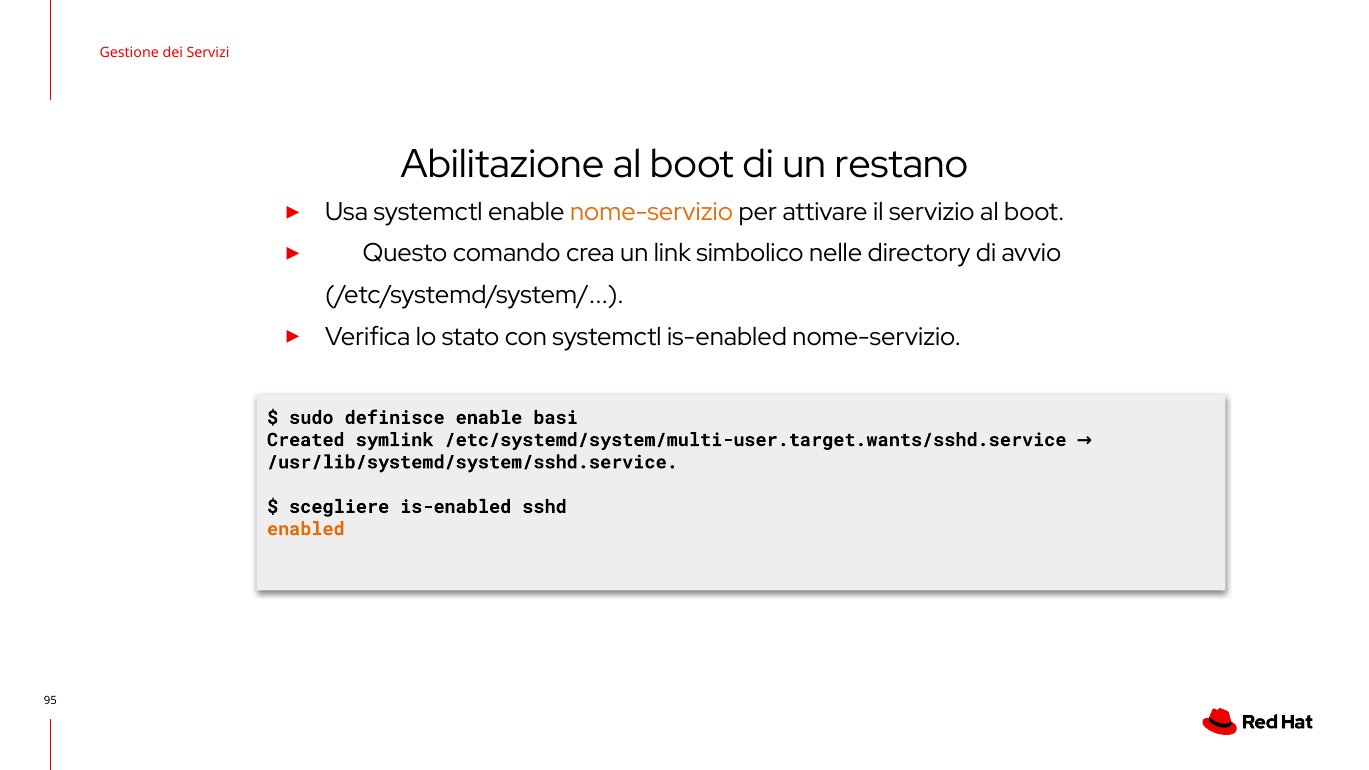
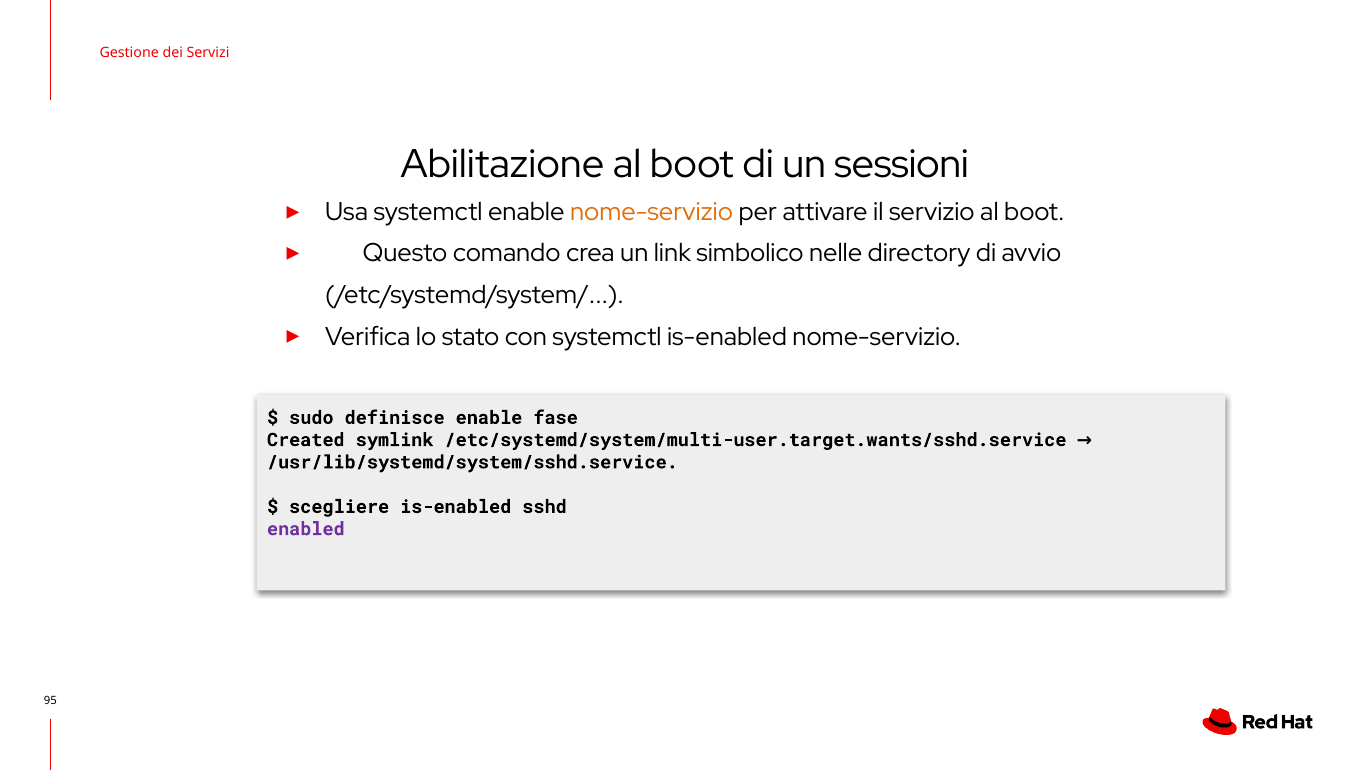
restano: restano -> sessioni
basi: basi -> fase
enabled colour: orange -> purple
